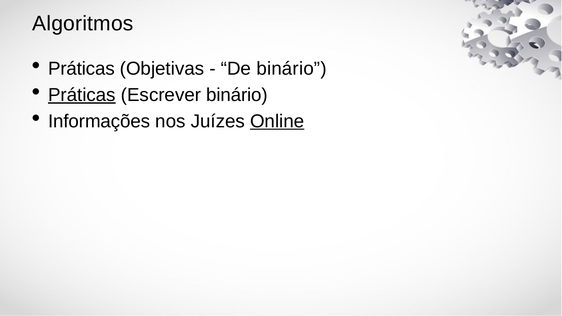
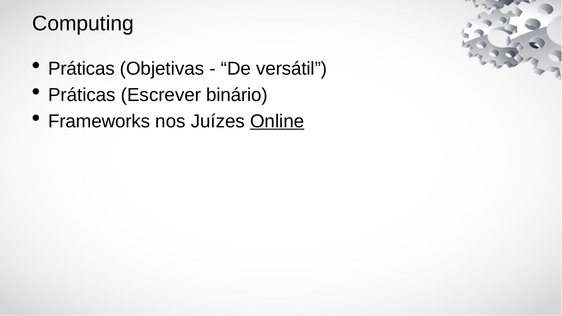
Algoritmos: Algoritmos -> Computing
De binário: binário -> versátil
Práticas at (82, 95) underline: present -> none
Informações: Informações -> Frameworks
